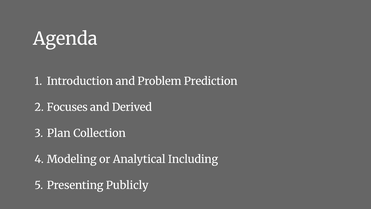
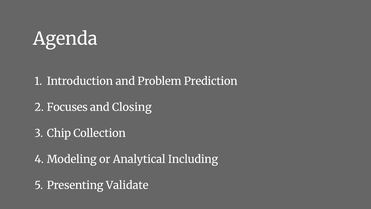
Derived: Derived -> Closing
Plan: Plan -> Chip
Publicly: Publicly -> Validate
